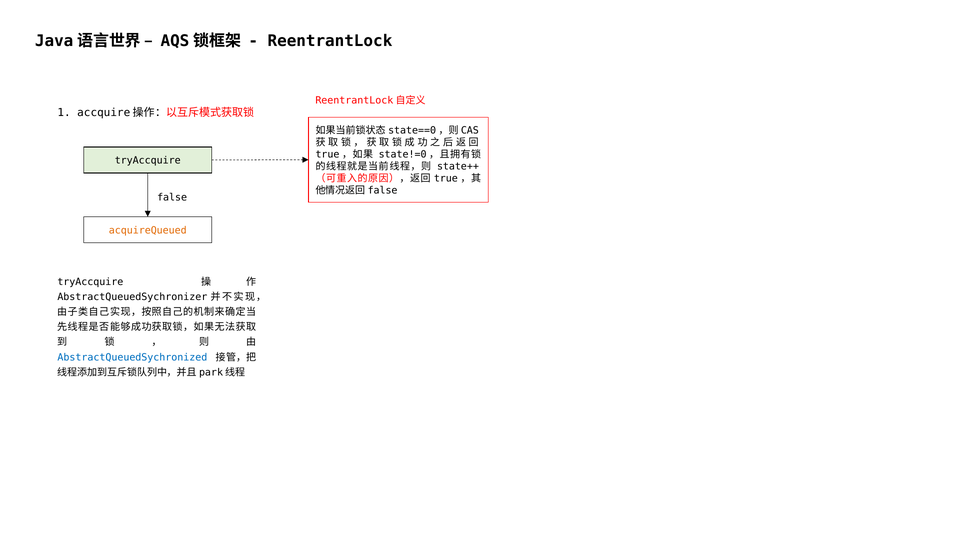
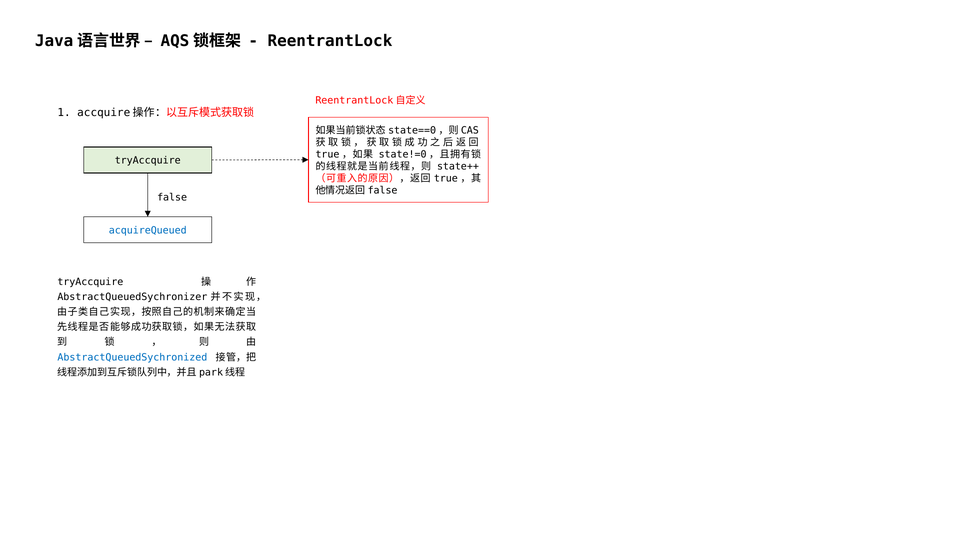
acquireQueued colour: orange -> blue
